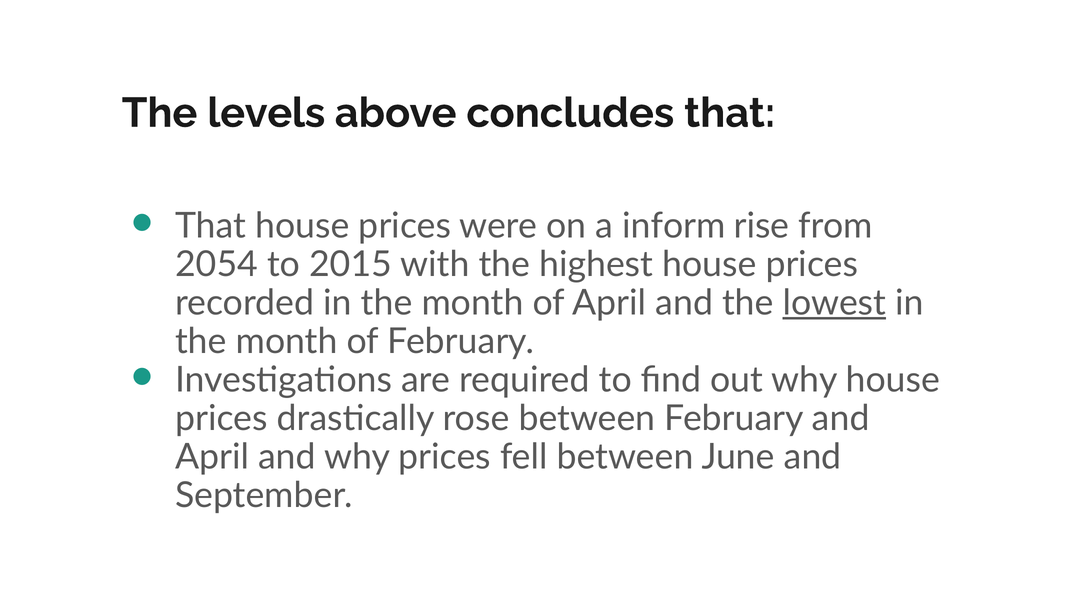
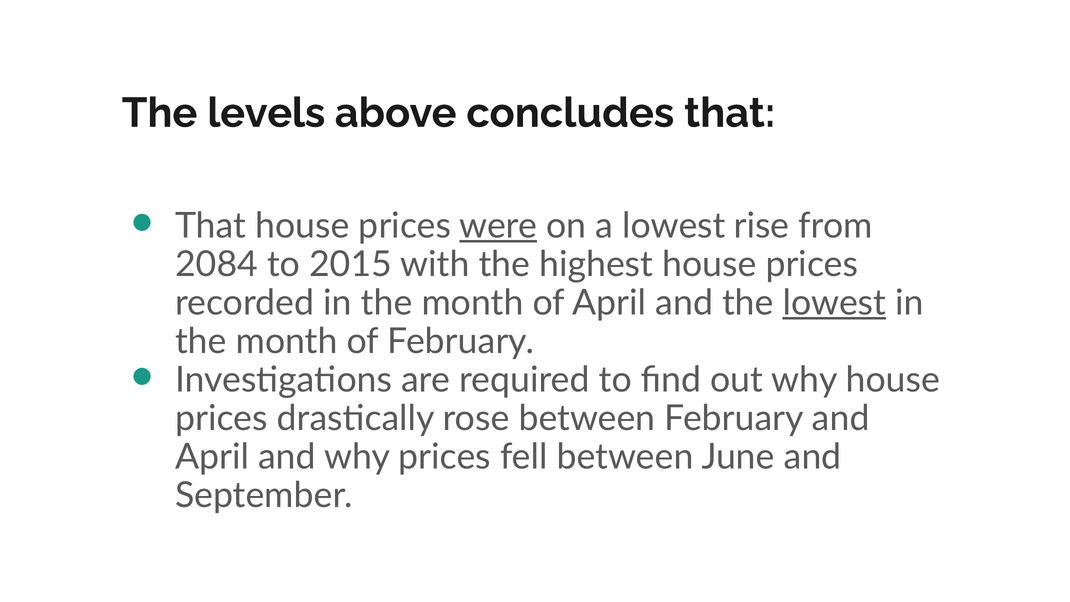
were underline: none -> present
a inform: inform -> lowest
2054: 2054 -> 2084
